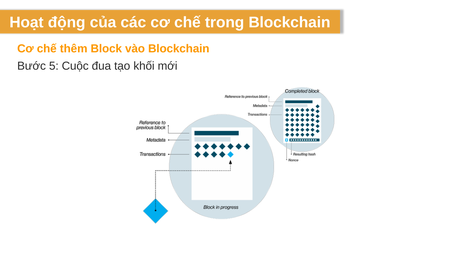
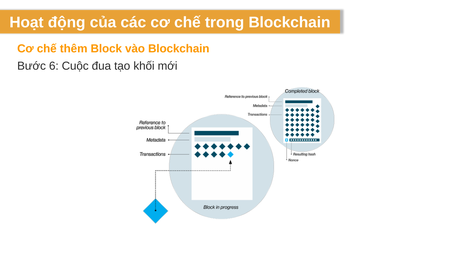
5: 5 -> 6
